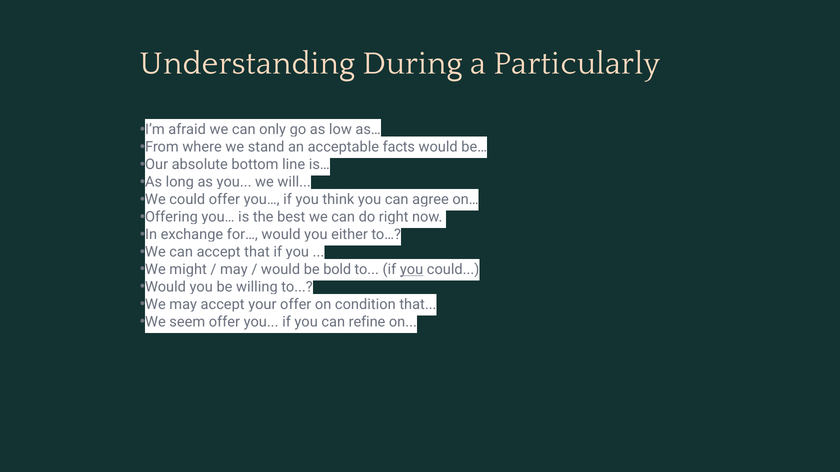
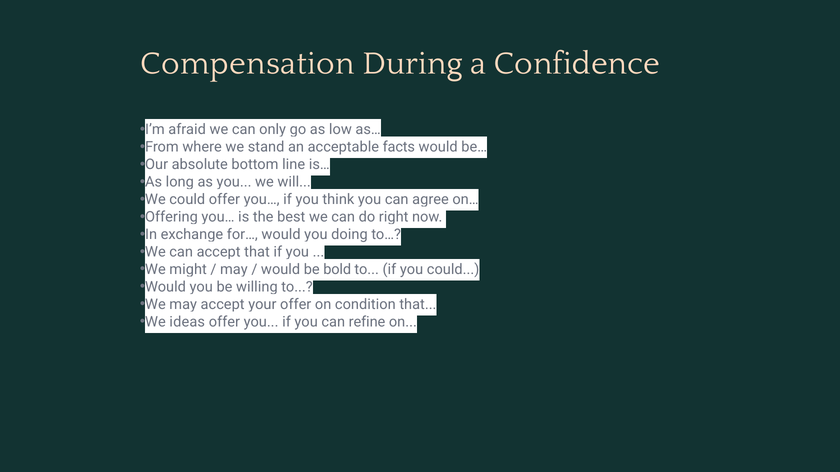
Understanding: Understanding -> Compensation
Particularly: Particularly -> Confidence
either: either -> doing
you at (412, 270) underline: present -> none
seem: seem -> ideas
